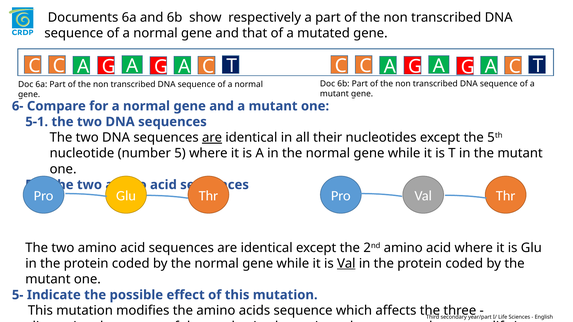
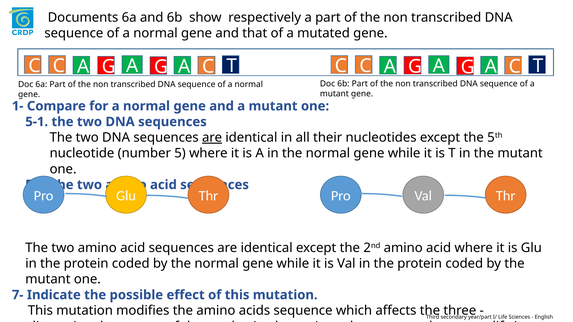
6-: 6- -> 1-
Val at (346, 264) underline: present -> none
5-: 5- -> 7-
